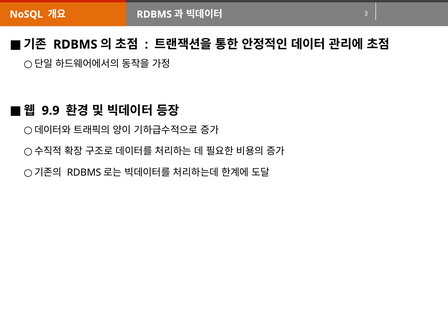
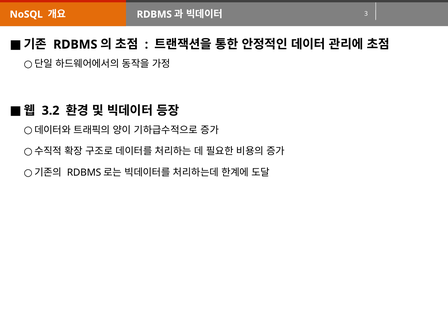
9.9: 9.9 -> 3.2
